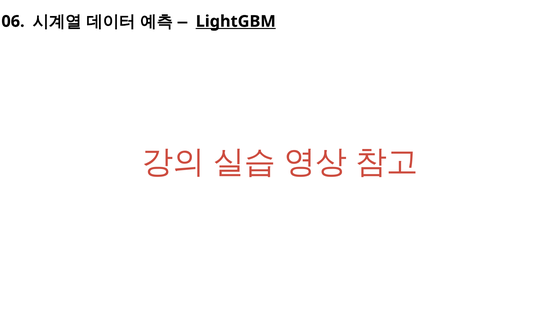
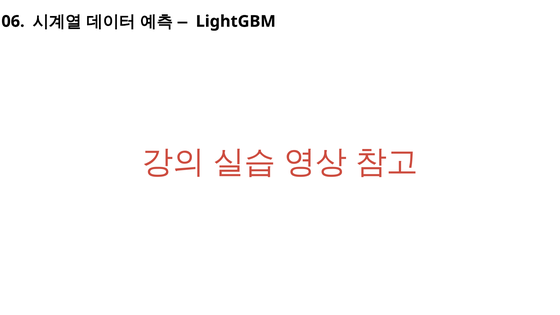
LightGBM underline: present -> none
